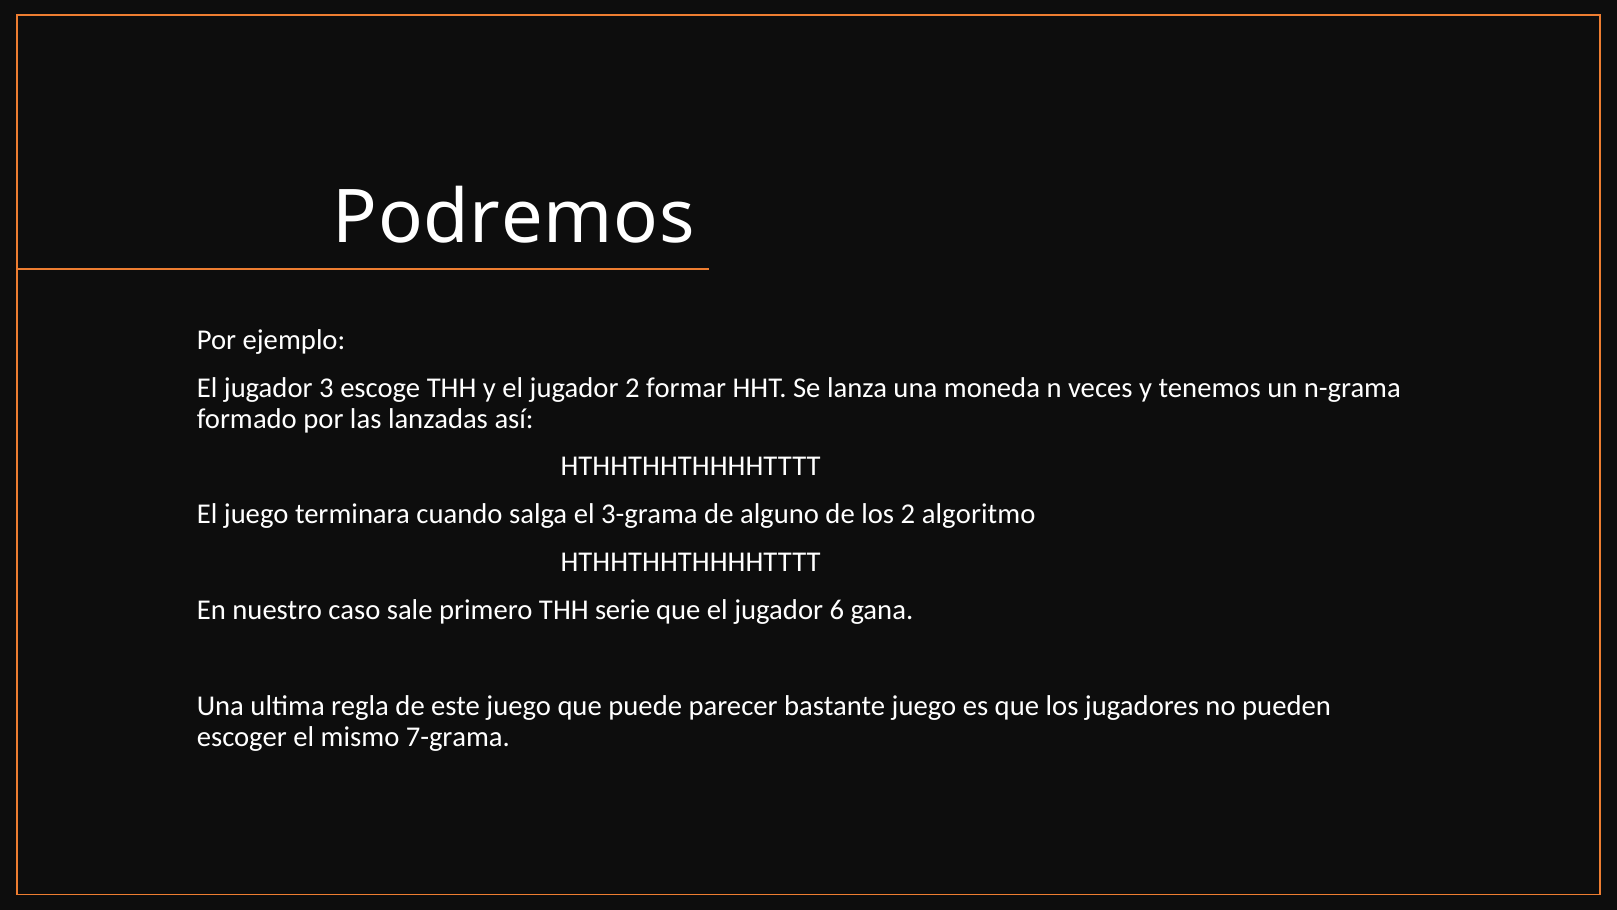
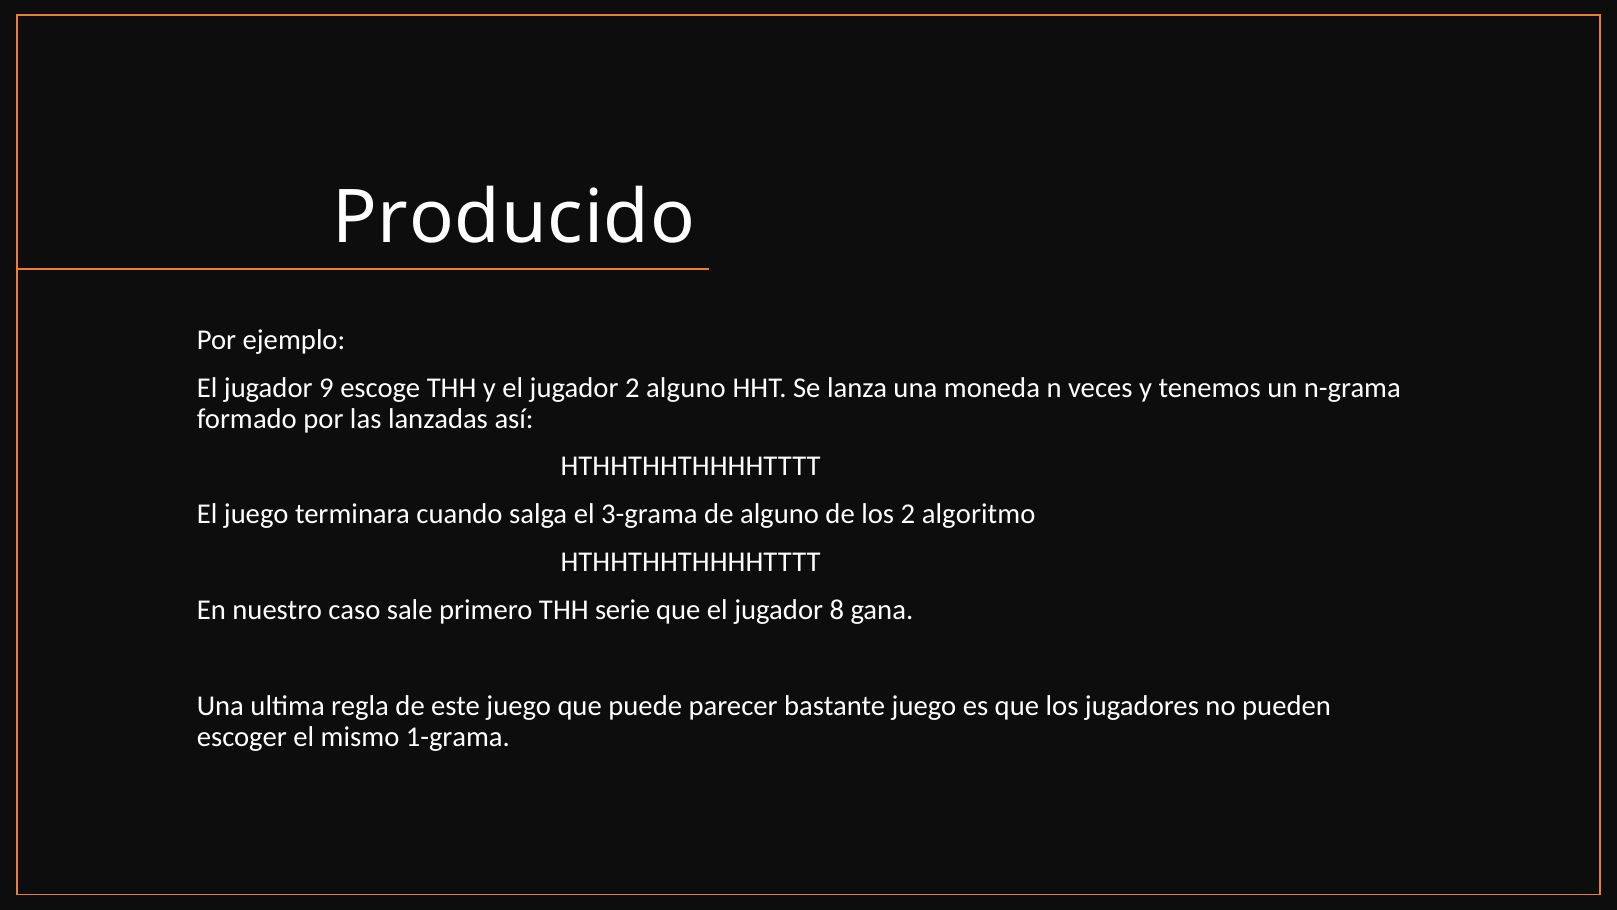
Podremos: Podremos -> Producido
3: 3 -> 9
2 formar: formar -> alguno
6: 6 -> 8
7-grama: 7-grama -> 1-grama
